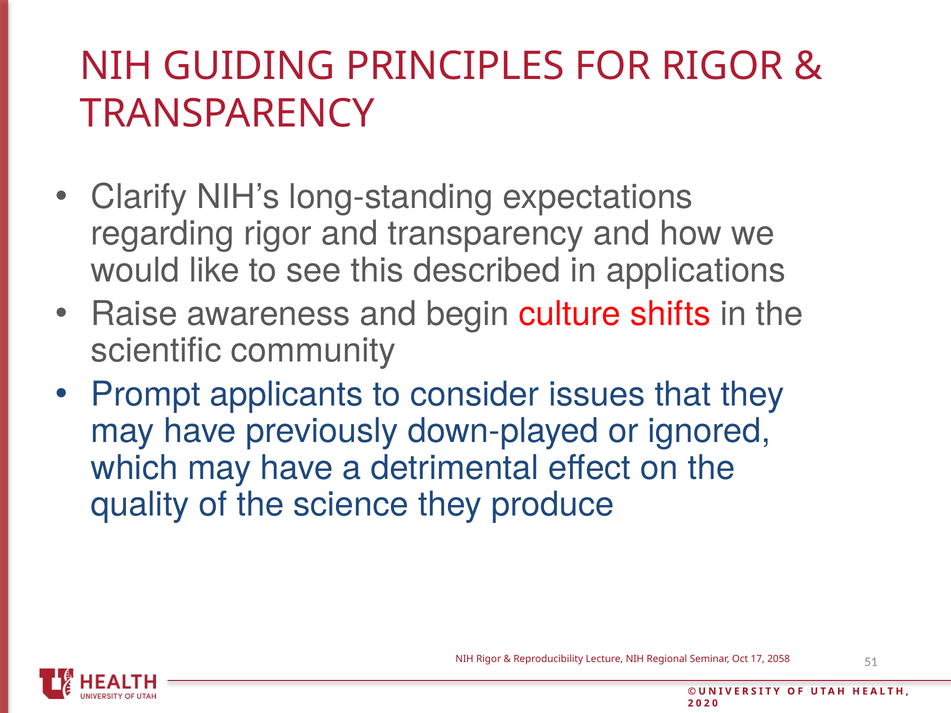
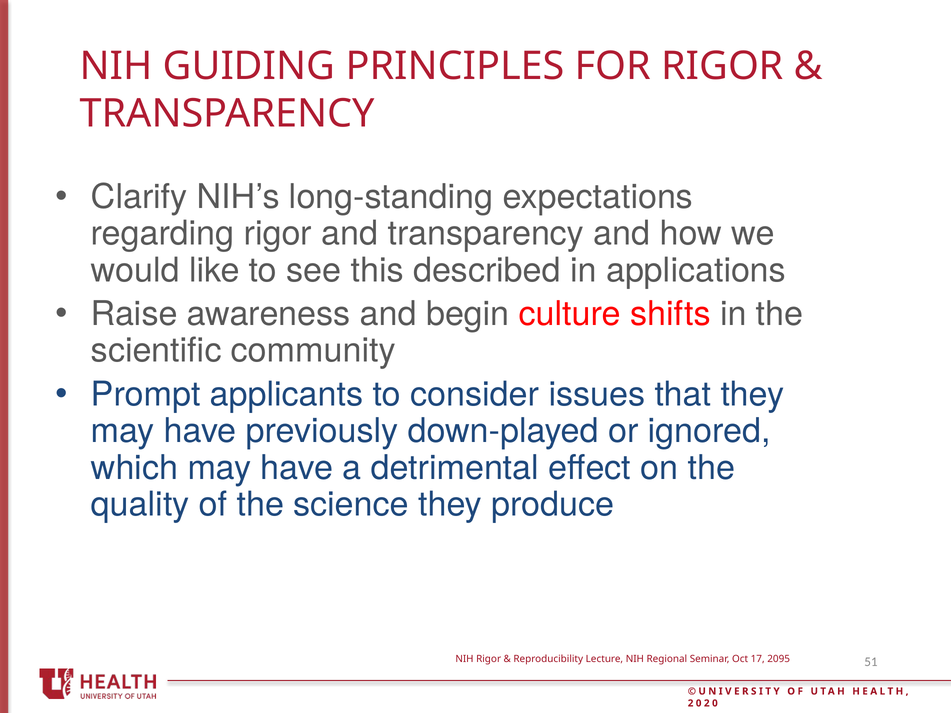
2058: 2058 -> 2095
